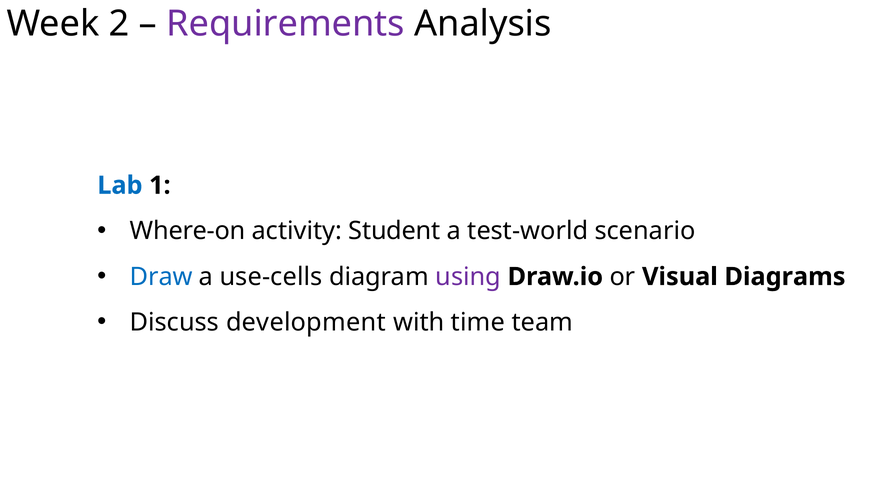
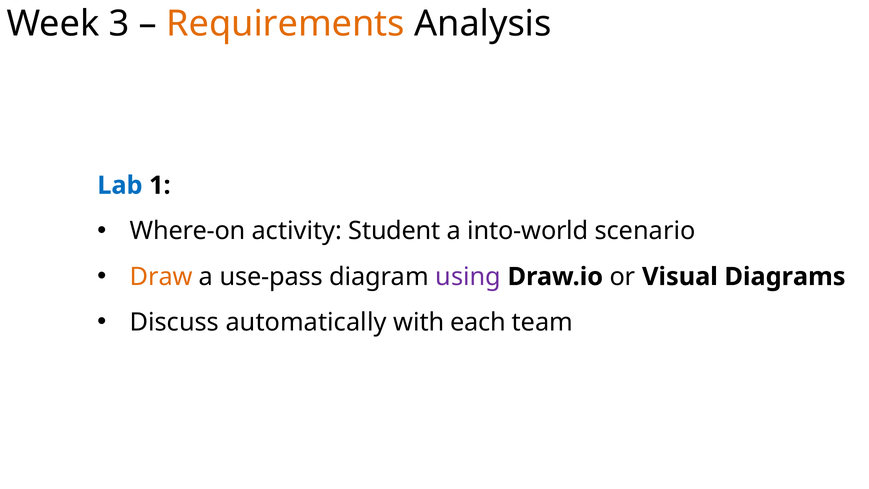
2: 2 -> 3
Requirements colour: purple -> orange
test-world: test-world -> into-world
Draw colour: blue -> orange
use-cells: use-cells -> use-pass
development: development -> automatically
time: time -> each
